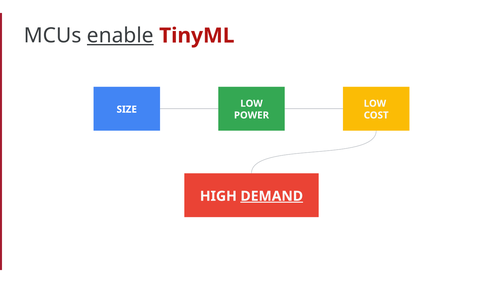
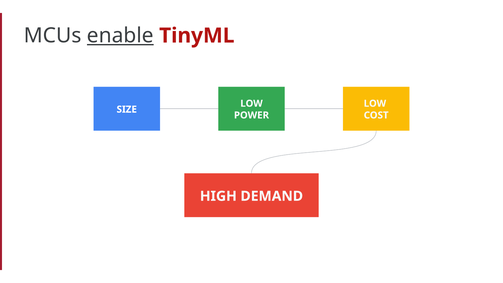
DEMAND underline: present -> none
